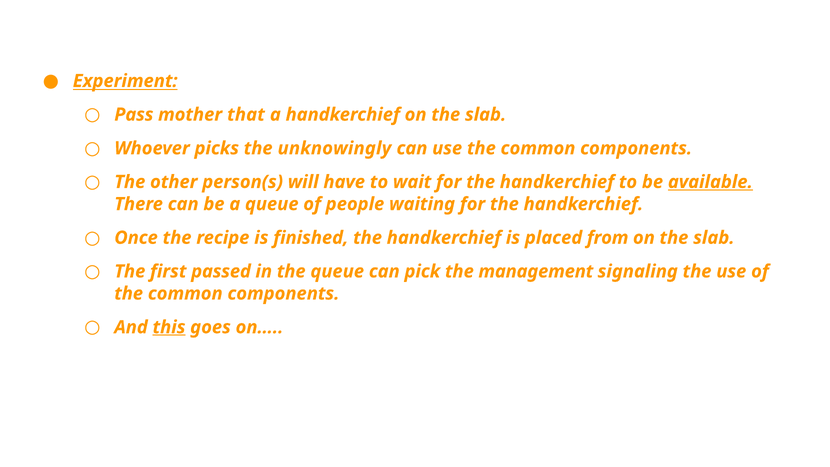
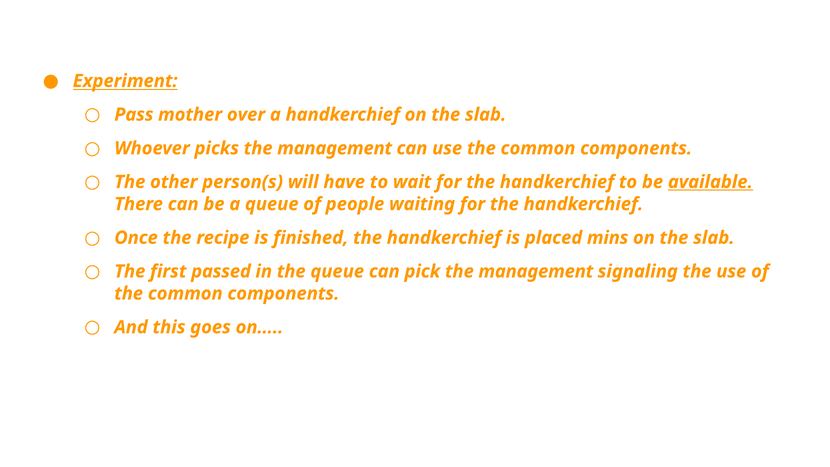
that: that -> over
picks the unknowingly: unknowingly -> management
from: from -> mins
this underline: present -> none
